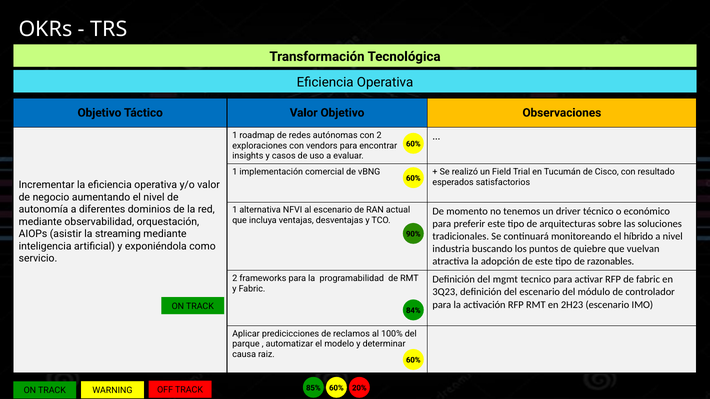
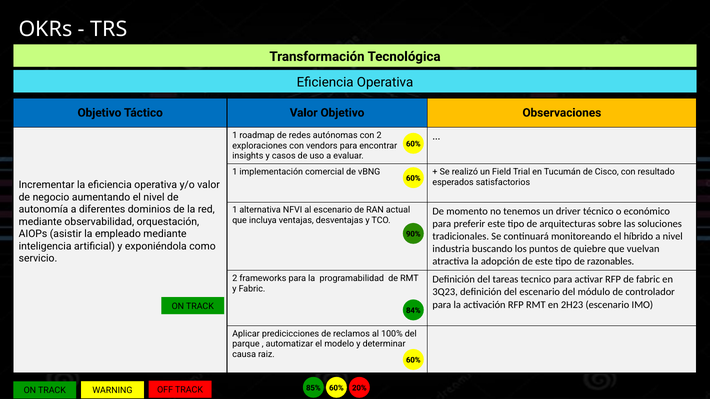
streaming: streaming -> empleado
mgmt: mgmt -> tareas
